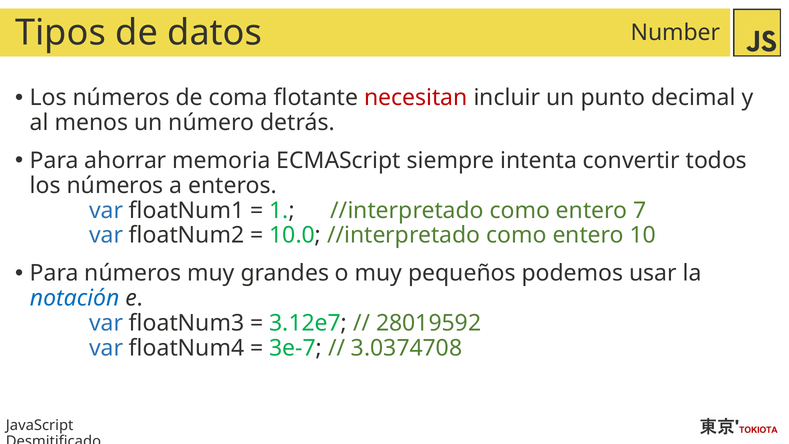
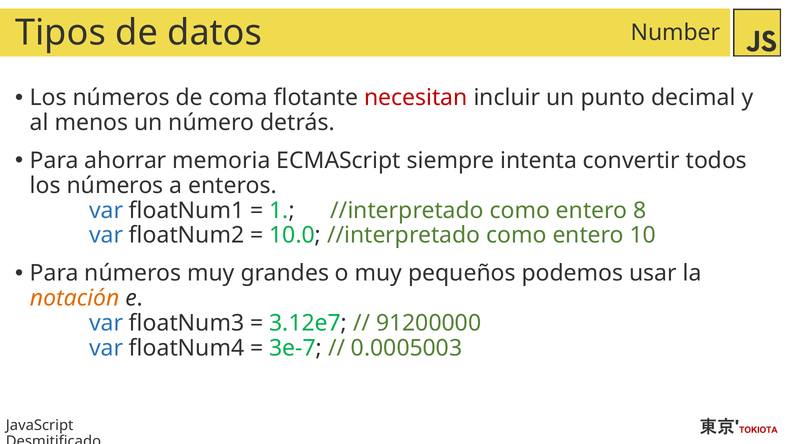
7: 7 -> 8
notación colour: blue -> orange
28019592: 28019592 -> 91200000
3.0374708: 3.0374708 -> 0.0005003
